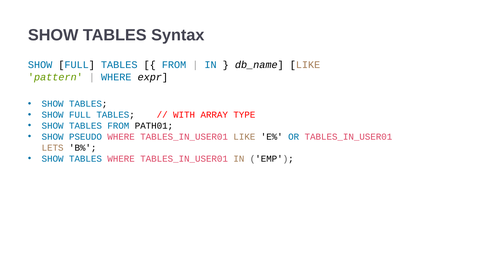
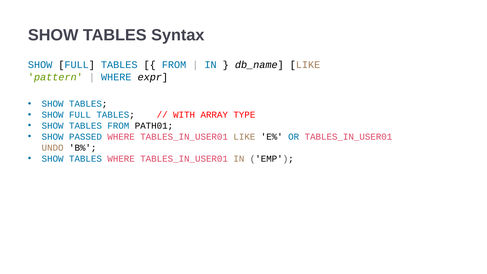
PSEUDO: PSEUDO -> PASSED
LETS: LETS -> UNDO
